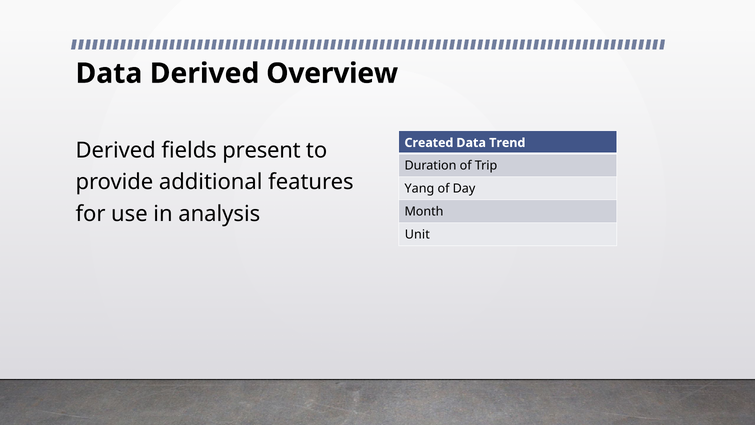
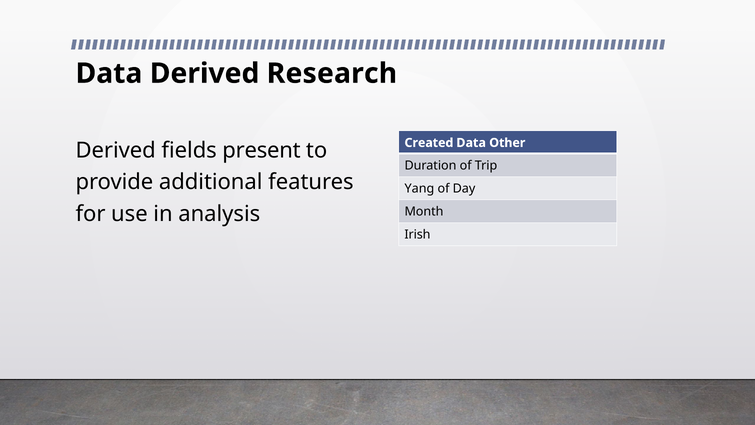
Overview: Overview -> Research
Trend: Trend -> Other
Unit: Unit -> Irish
